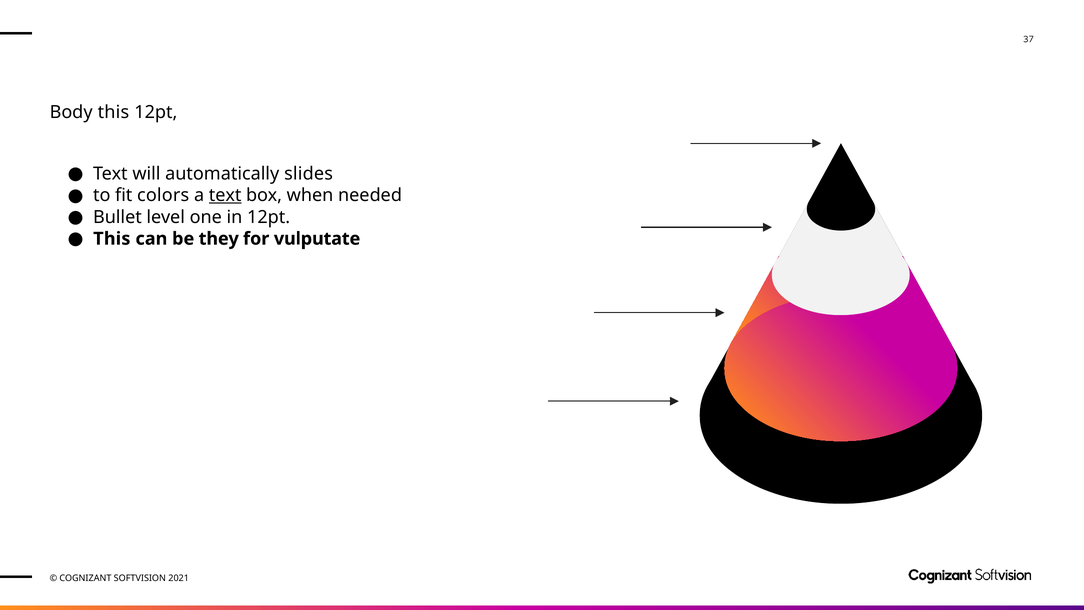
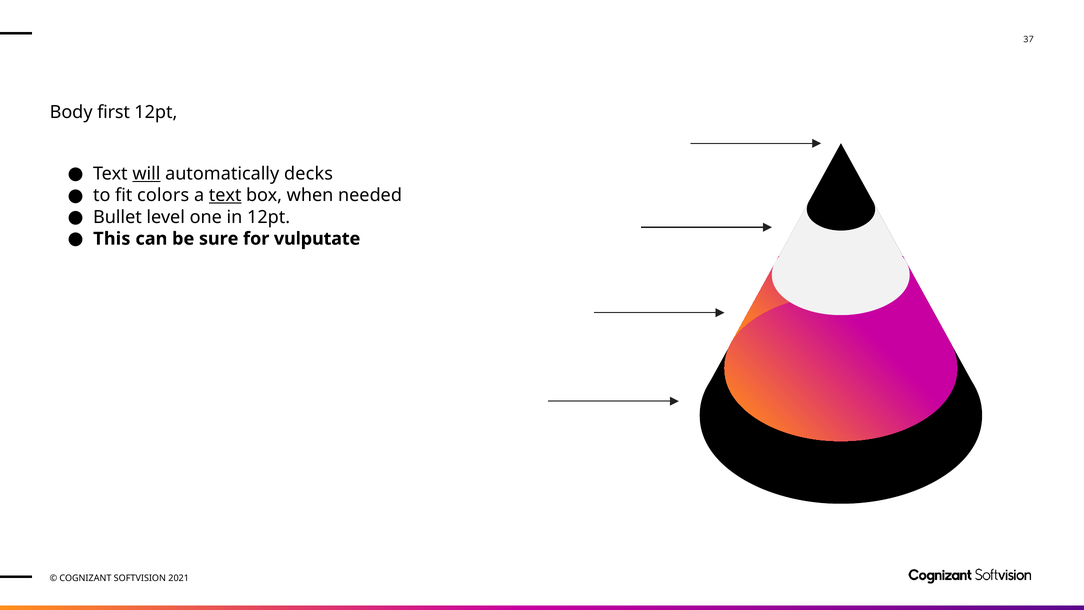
Body this: this -> first
will underline: none -> present
slides: slides -> decks
they: they -> sure
